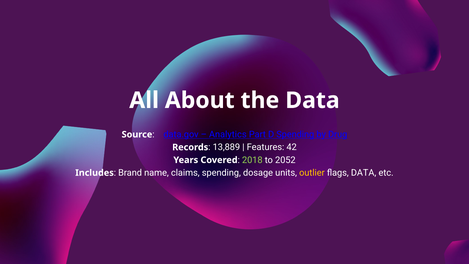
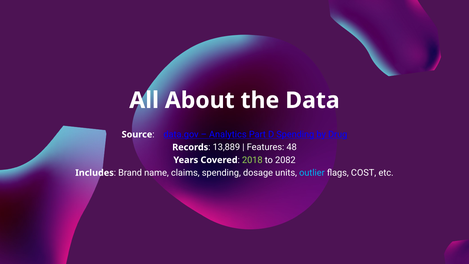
42: 42 -> 48
2052: 2052 -> 2082
outlier colour: yellow -> light blue
flags DATA: DATA -> COST
